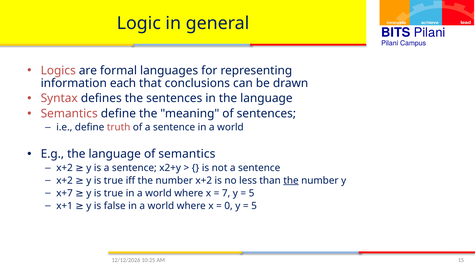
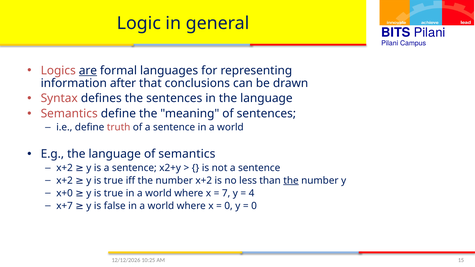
are underline: none -> present
each: each -> after
x+7: x+7 -> x+0
5 at (252, 193): 5 -> 4
x+1: x+1 -> x+7
5 at (254, 206): 5 -> 0
